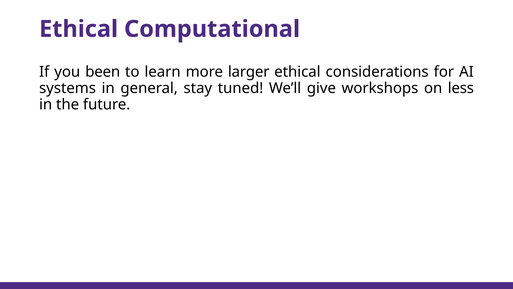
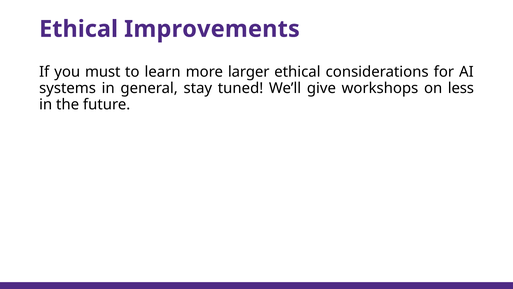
Computational: Computational -> Improvements
been: been -> must
